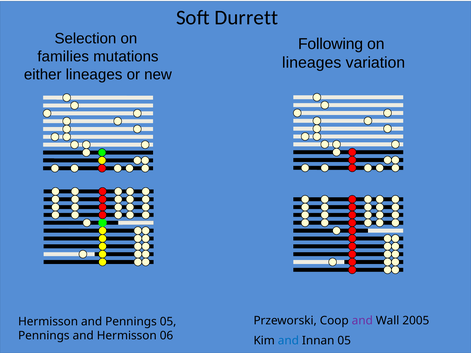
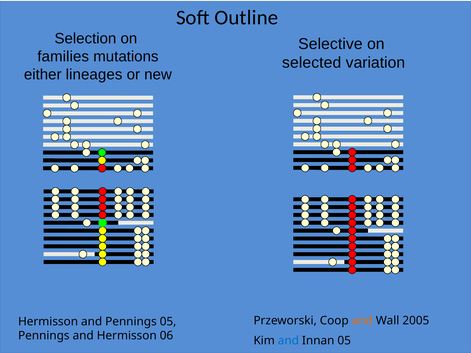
Durrett: Durrett -> Outline
Following: Following -> Selective
lineages at (312, 63): lineages -> selected
and at (362, 321) colour: purple -> orange
